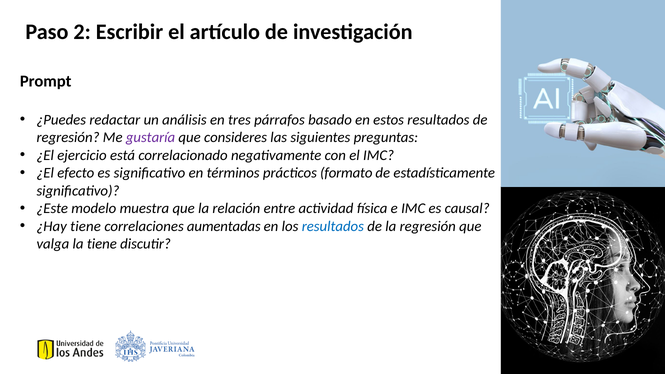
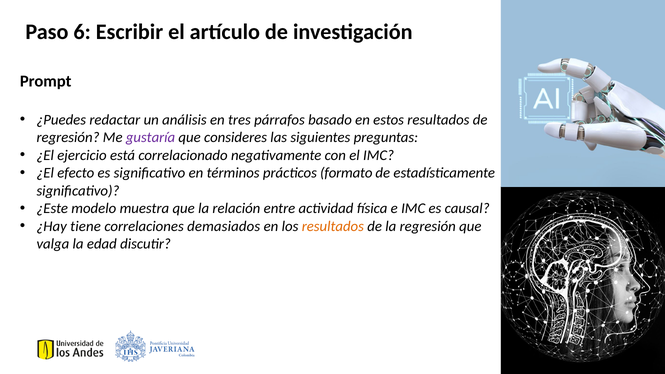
2: 2 -> 6
aumentadas: aumentadas -> demasiados
resultados at (333, 226) colour: blue -> orange
la tiene: tiene -> edad
